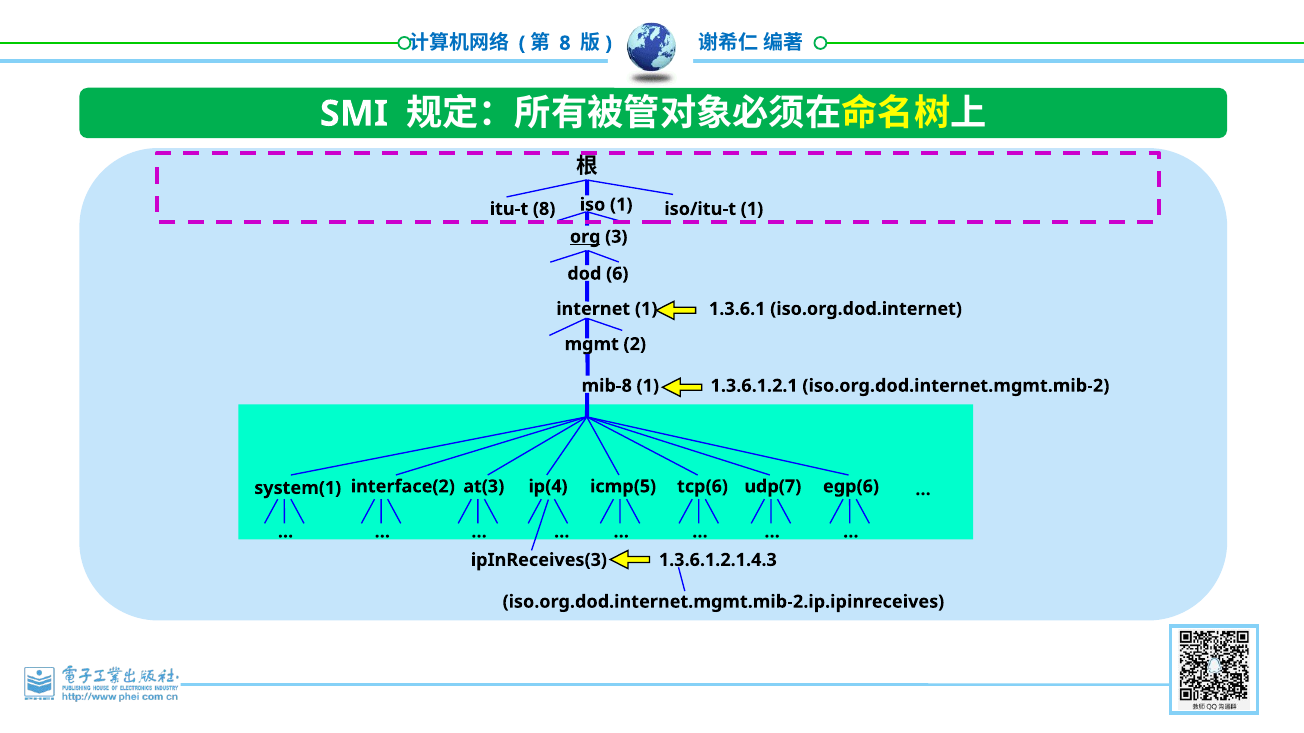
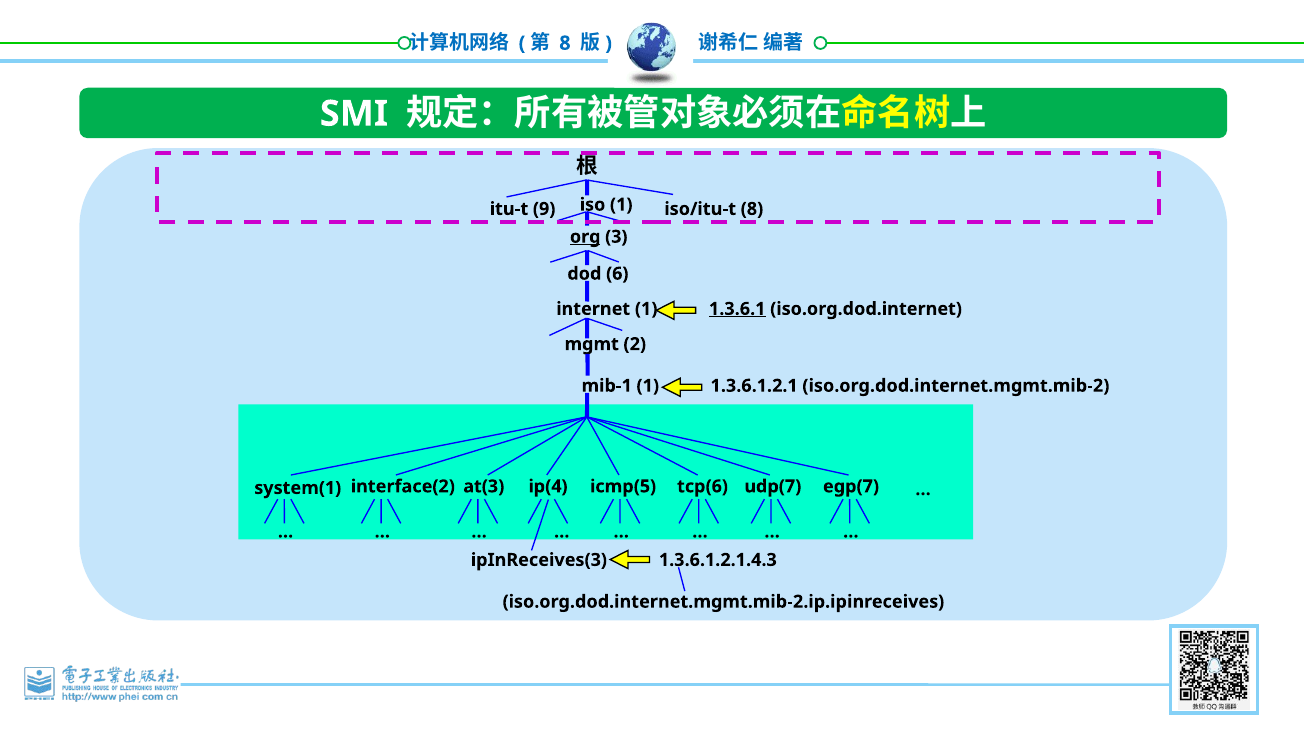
itu-t 8: 8 -> 9
iso/itu-t 1: 1 -> 8
1.3.6.1 underline: none -> present
mib-8: mib-8 -> mib-1
egp(6: egp(6 -> egp(7
